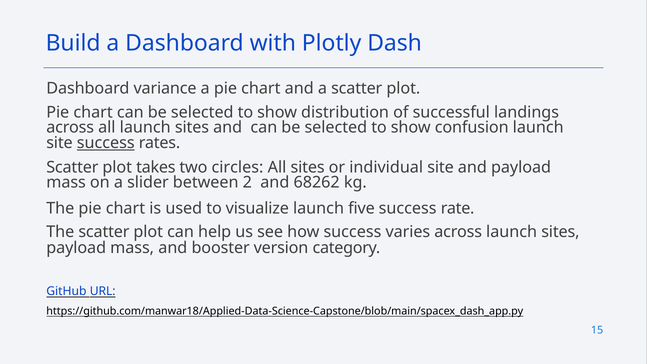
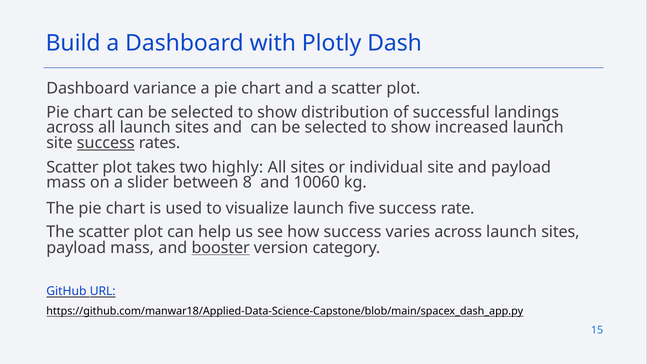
confusion: confusion -> increased
circles: circles -> highly
2: 2 -> 8
68262: 68262 -> 10060
booster underline: none -> present
